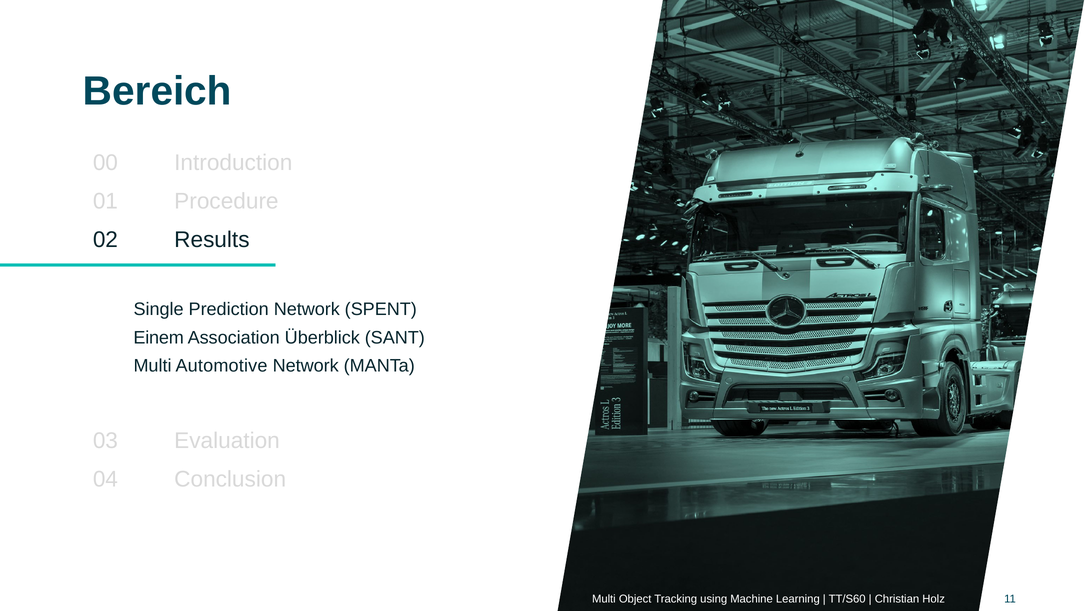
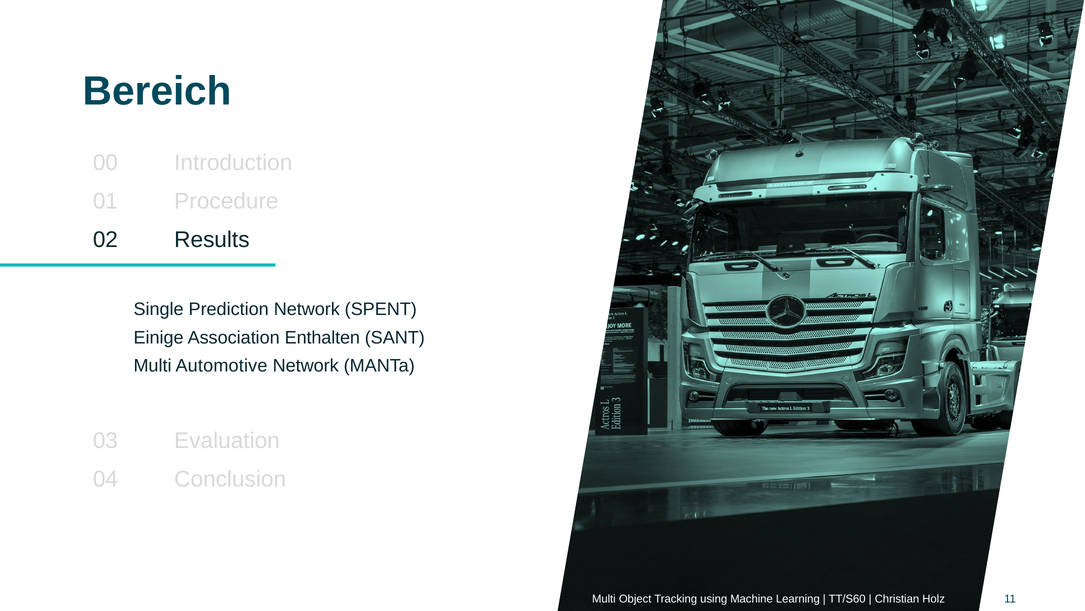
Einem: Einem -> Einige
Überblick: Überblick -> Enthalten
